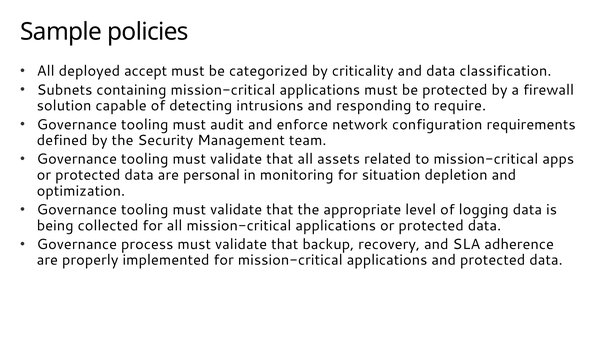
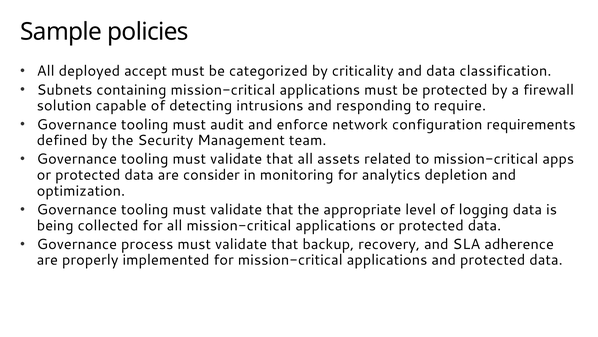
personal: personal -> consider
situation: situation -> analytics
